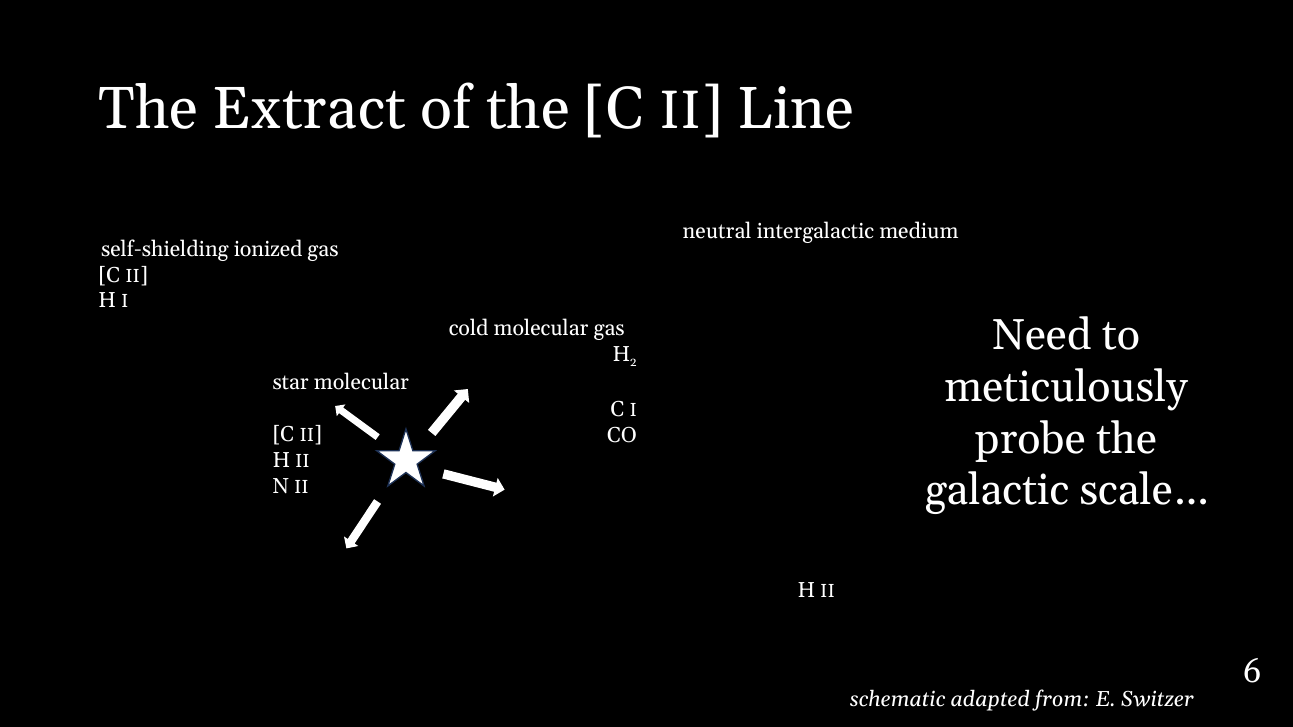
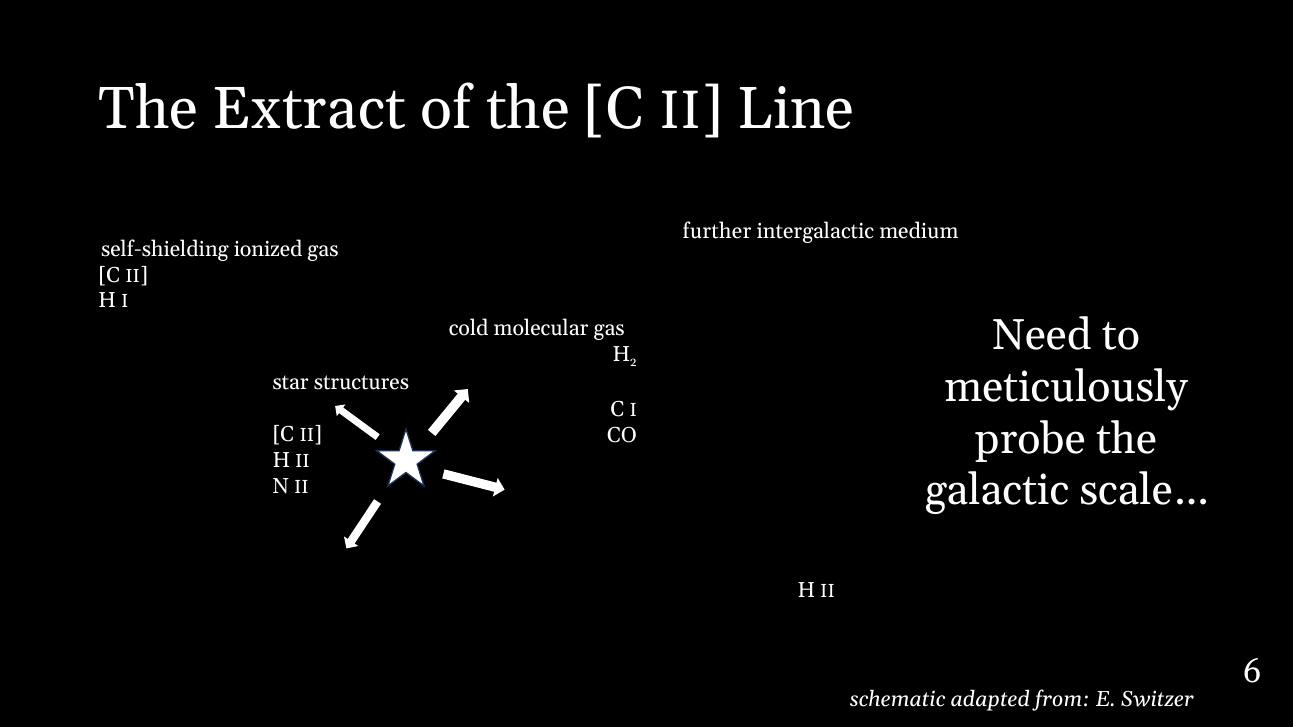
neutral: neutral -> further
star molecular: molecular -> structures
